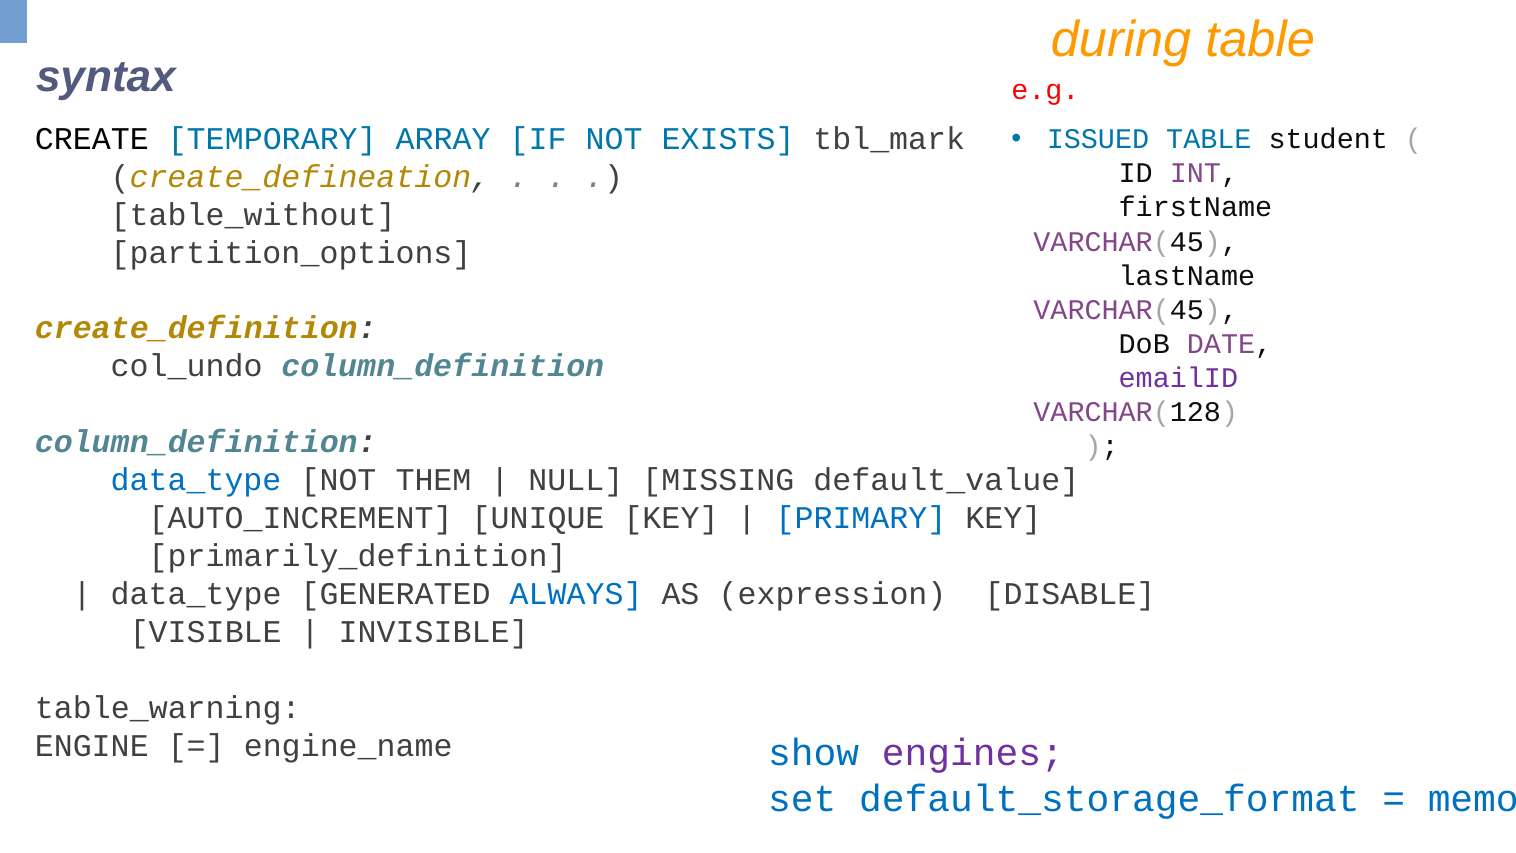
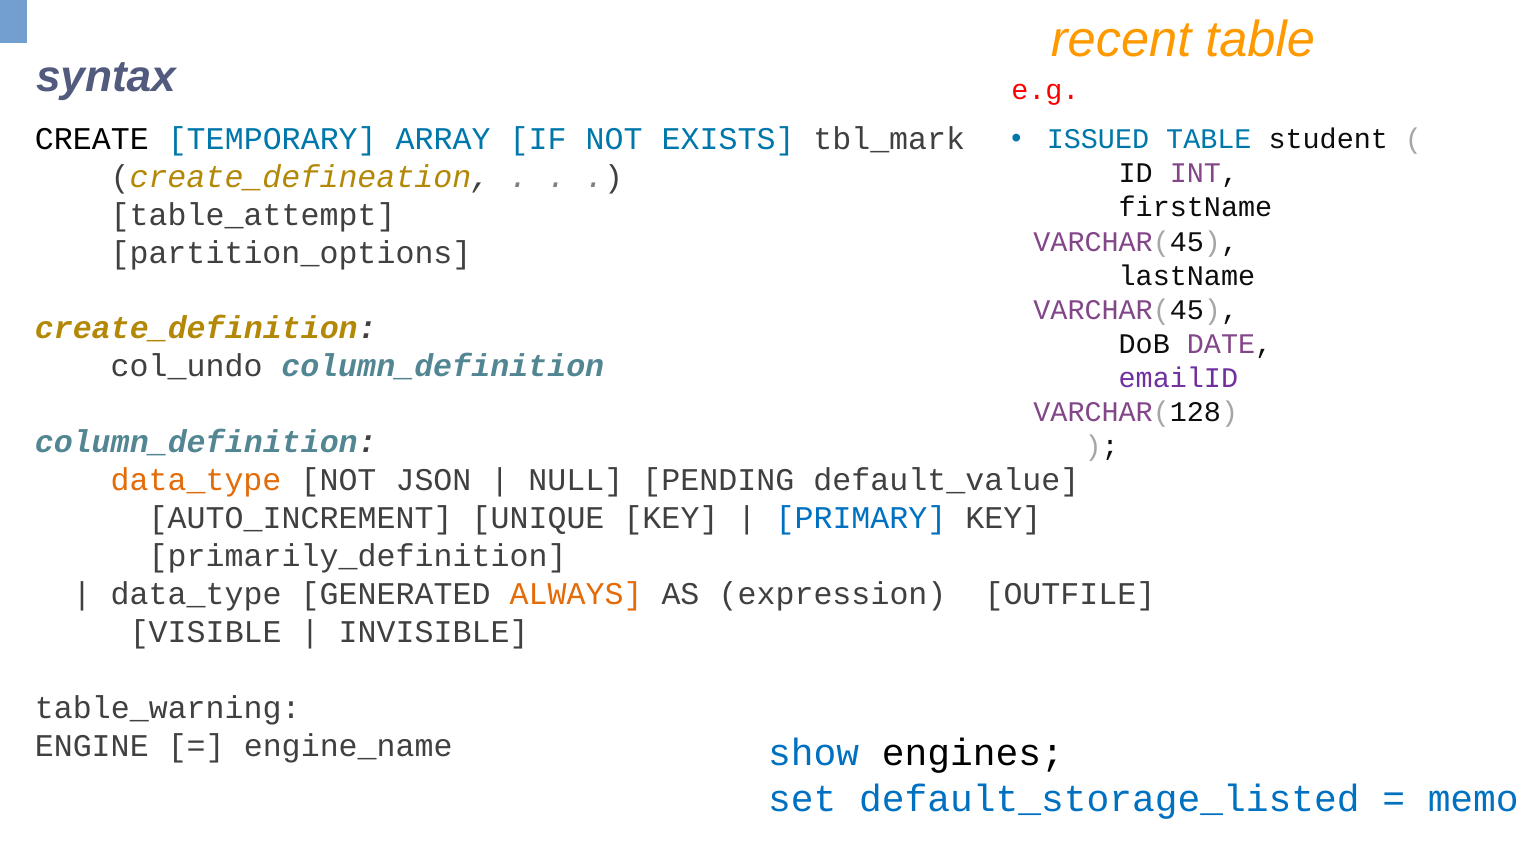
during: during -> recent
table_without: table_without -> table_attempt
data_type at (196, 480) colour: blue -> orange
THEM: THEM -> JSON
MISSING: MISSING -> PENDING
ALWAYS colour: blue -> orange
DISABLE: DISABLE -> OUTFILE
engines colour: purple -> black
default_storage_format: default_storage_format -> default_storage_listed
